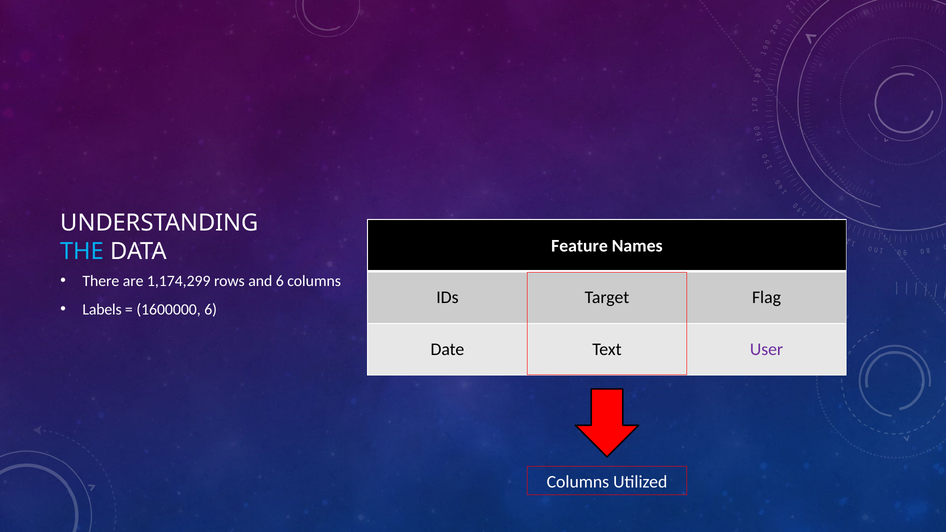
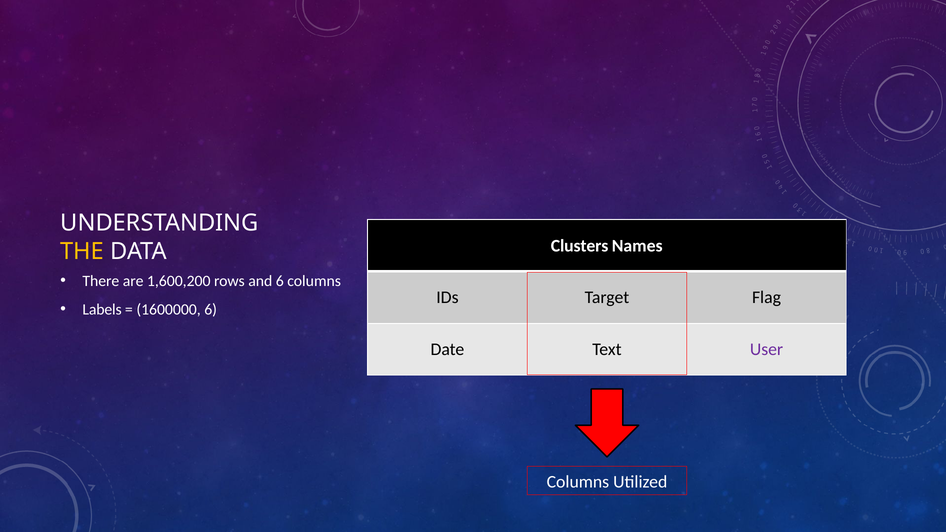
Feature: Feature -> Clusters
THE colour: light blue -> yellow
1,174,299: 1,174,299 -> 1,600,200
